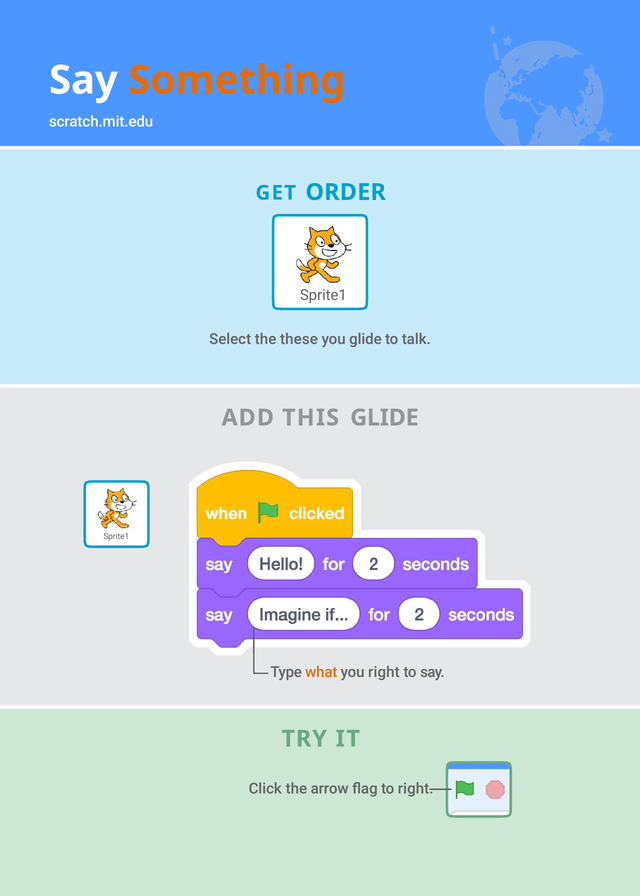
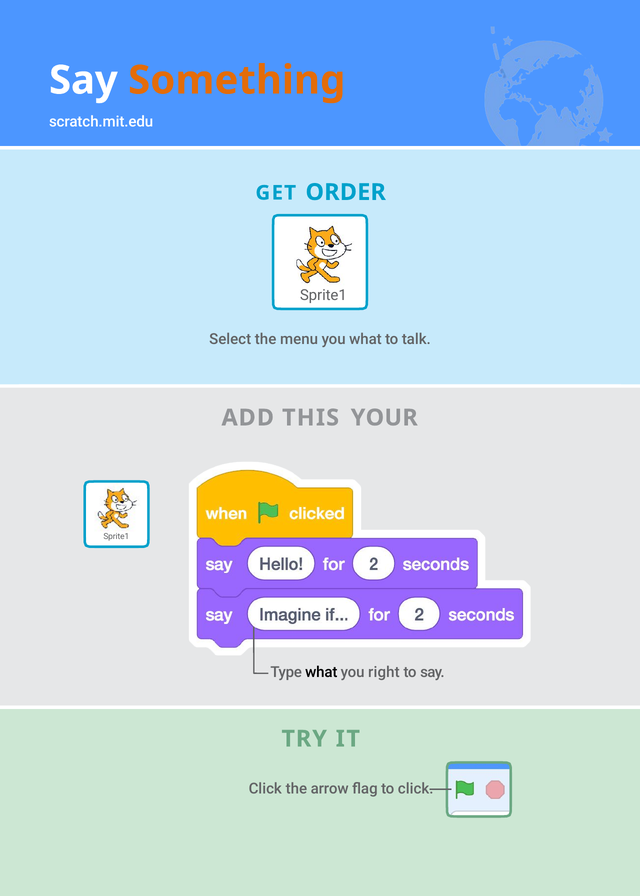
these: these -> menu
you glide: glide -> what
THIS GLIDE: GLIDE -> YOUR
what at (321, 672) colour: orange -> black
to right: right -> click
